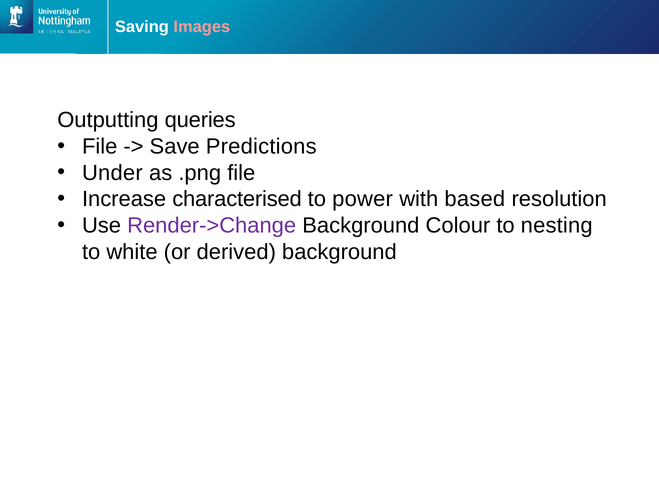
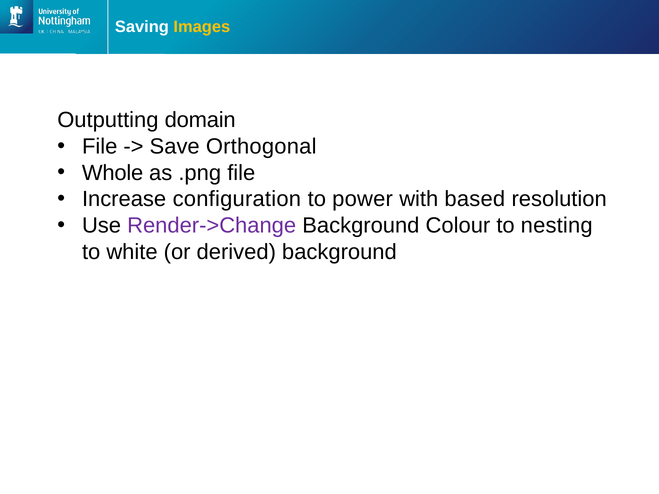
Images colour: pink -> yellow
queries: queries -> domain
Predictions: Predictions -> Orthogonal
Under: Under -> Whole
characterised: characterised -> configuration
